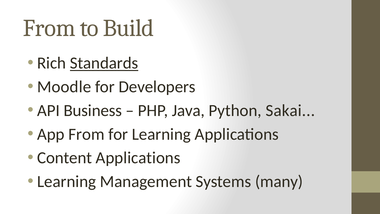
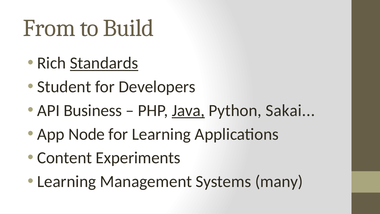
Moodle: Moodle -> Student
Java underline: none -> present
App From: From -> Node
Content Applications: Applications -> Experiments
